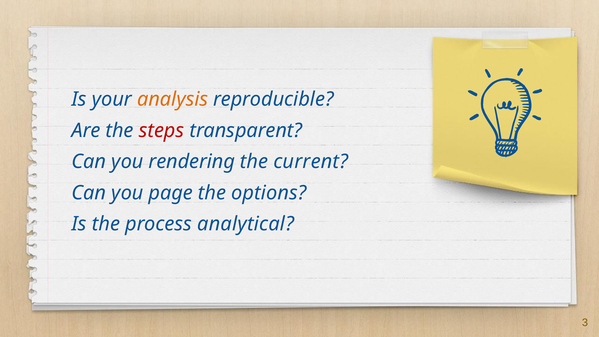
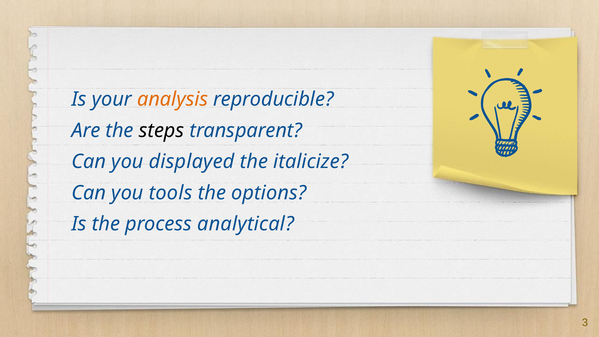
steps colour: red -> black
rendering: rendering -> displayed
current: current -> italicize
page: page -> tools
